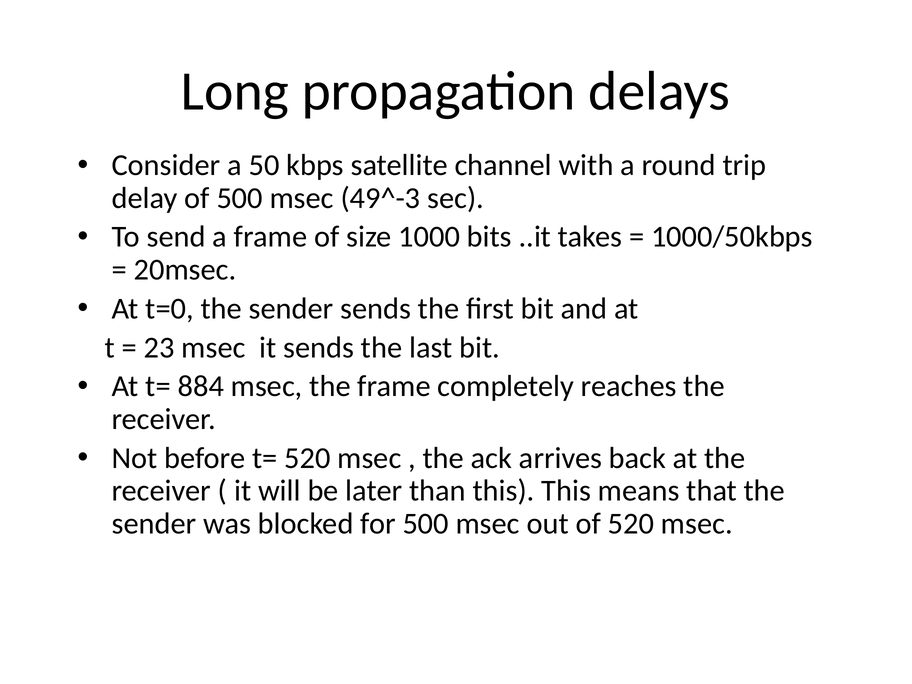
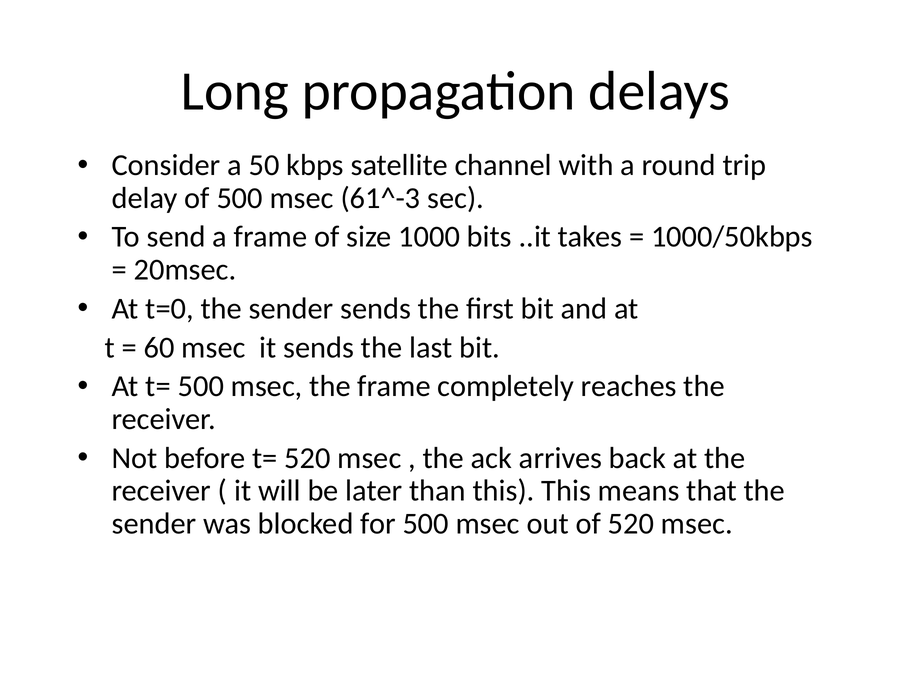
49^-3: 49^-3 -> 61^-3
23: 23 -> 60
t= 884: 884 -> 500
